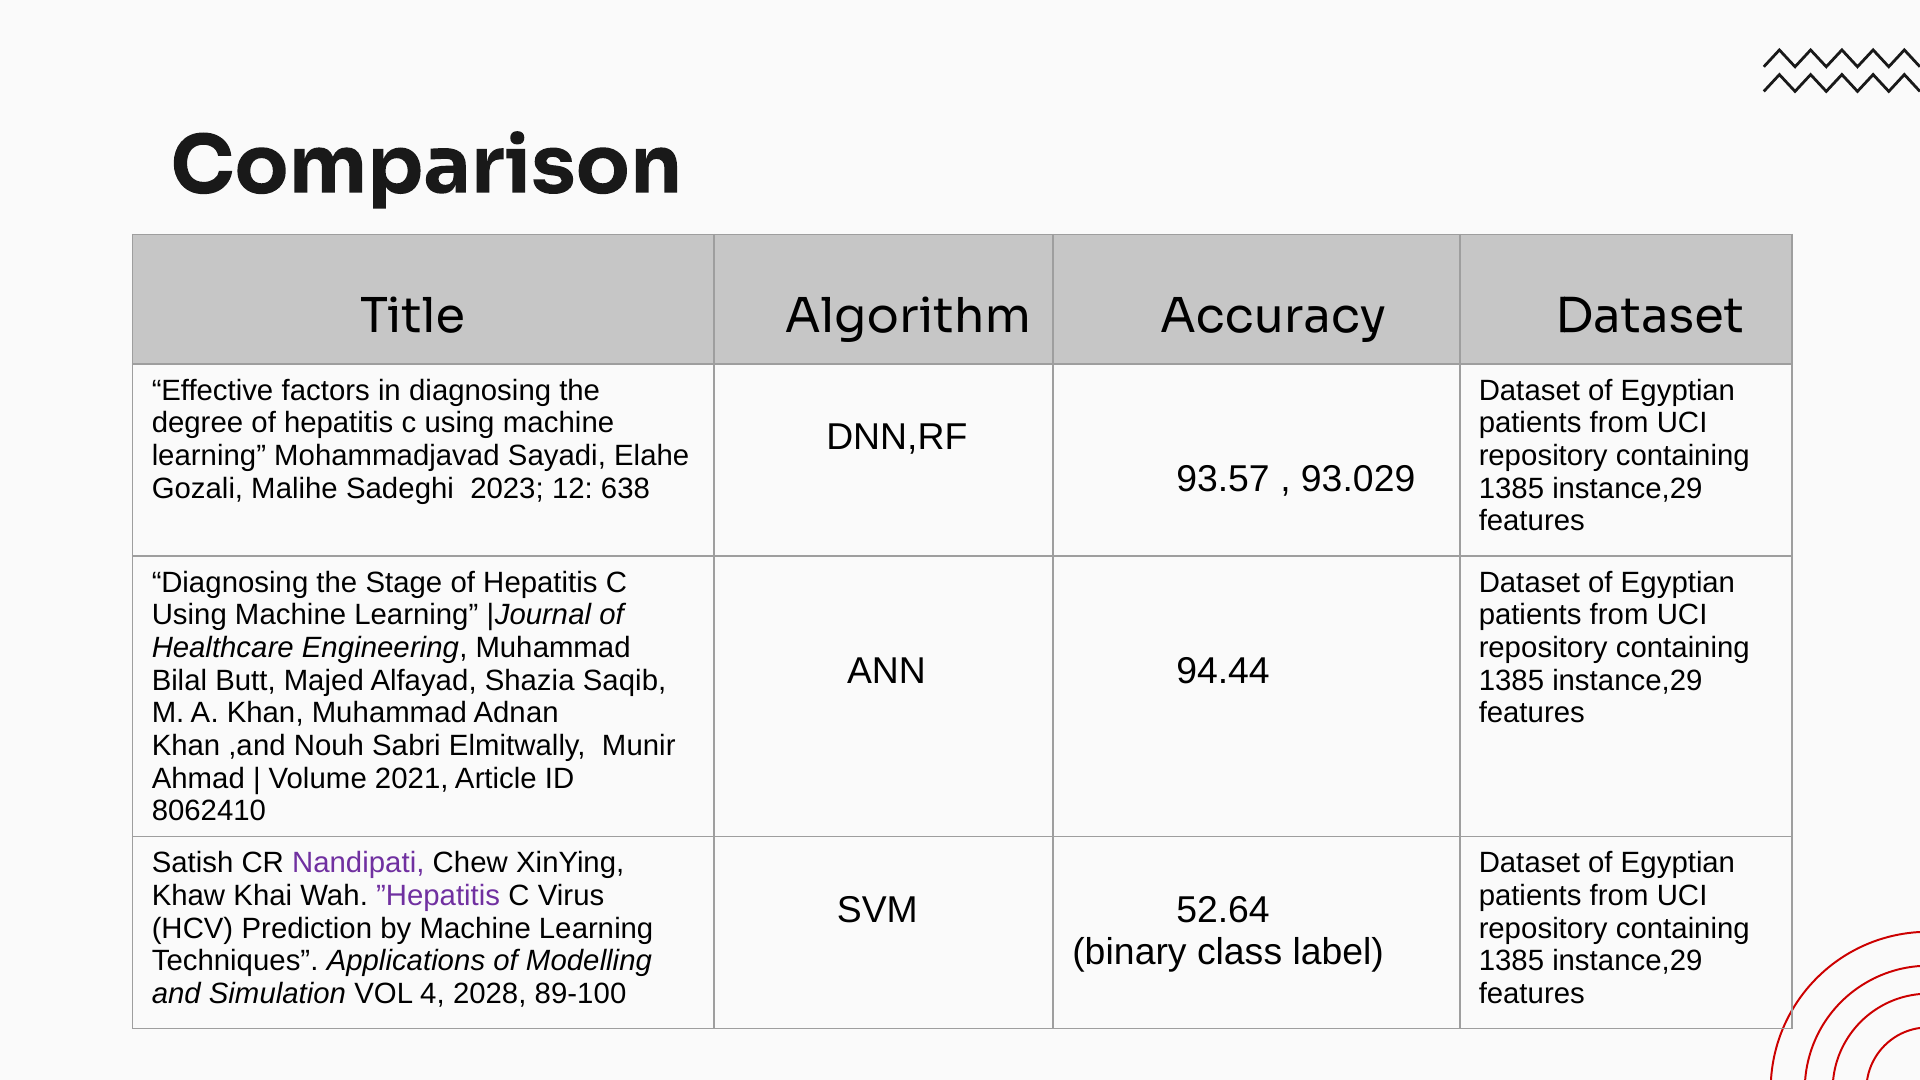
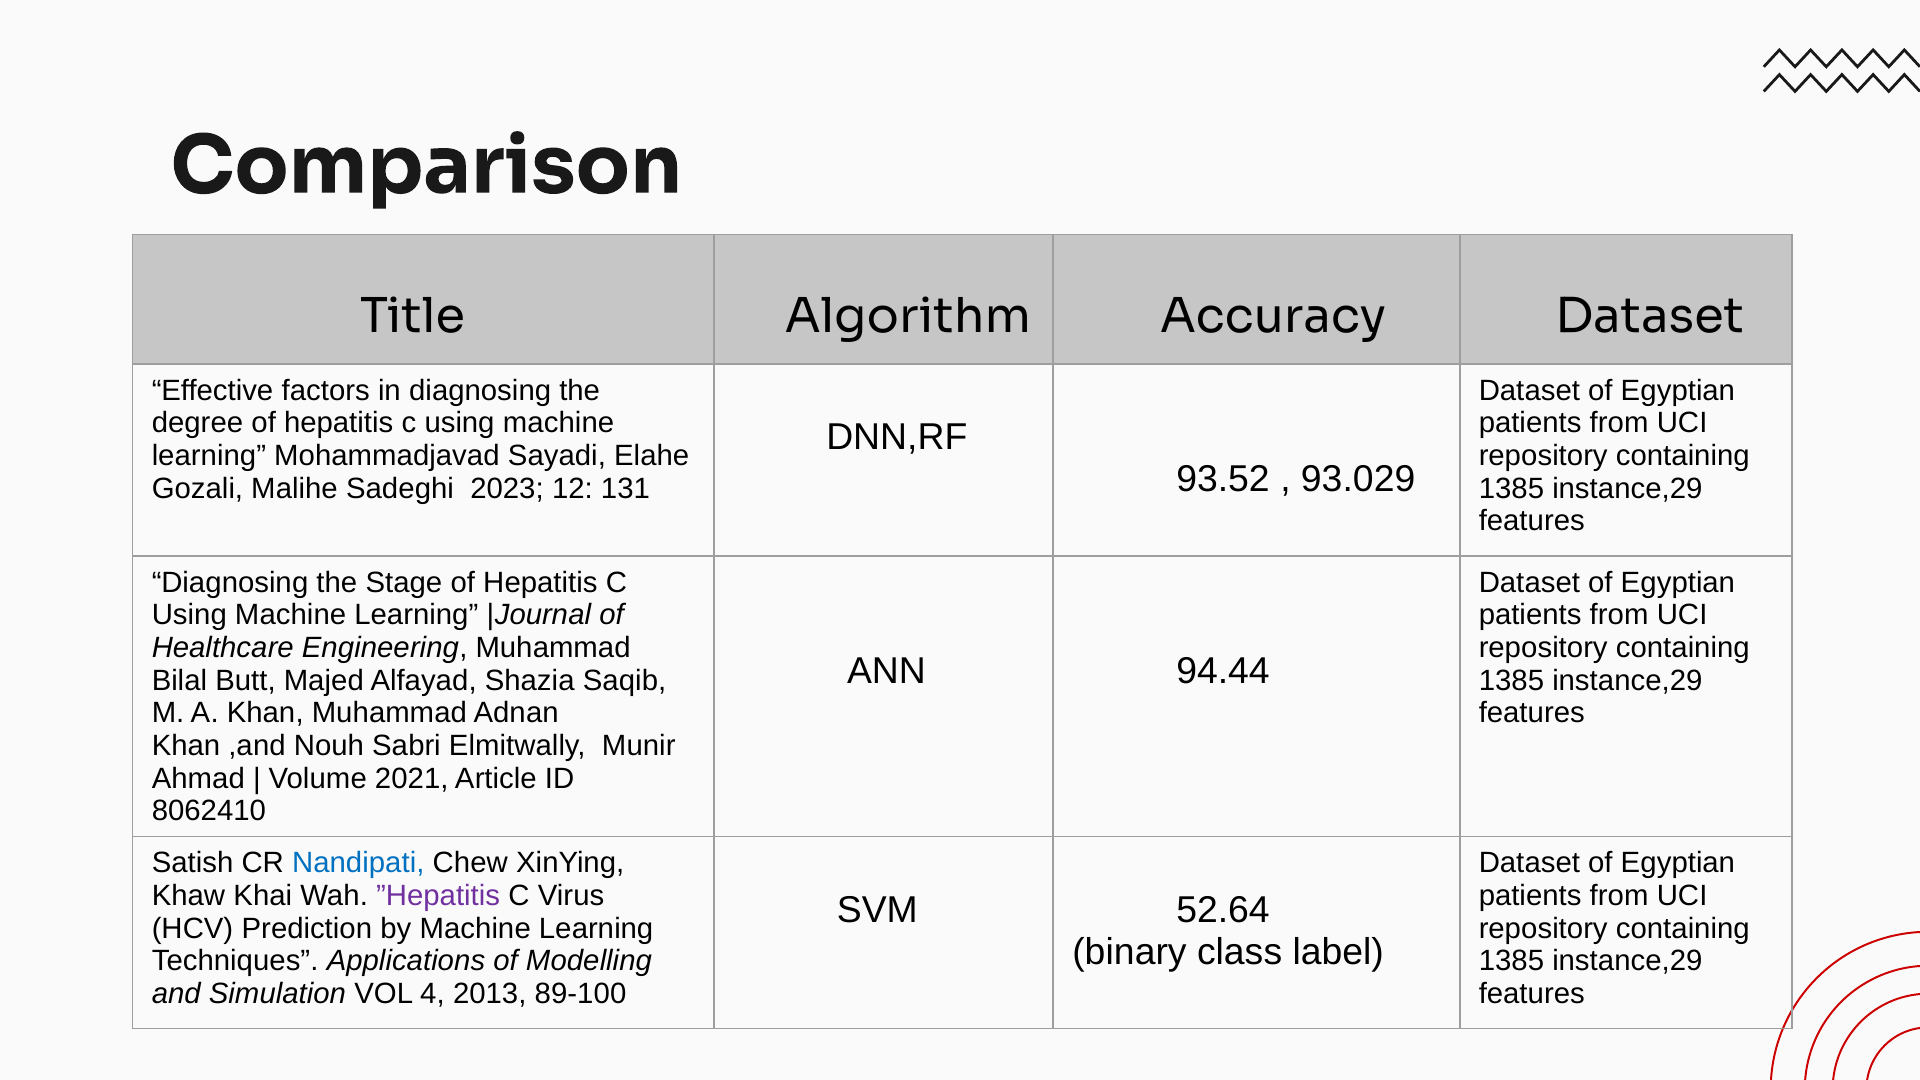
93.57: 93.57 -> 93.52
638: 638 -> 131
Nandipati colour: purple -> blue
2028: 2028 -> 2013
